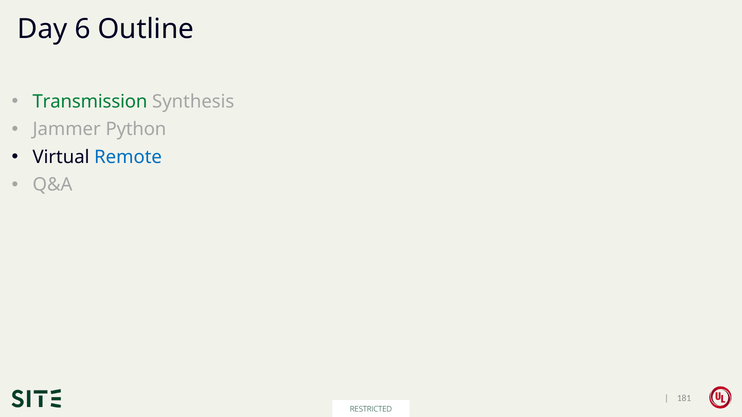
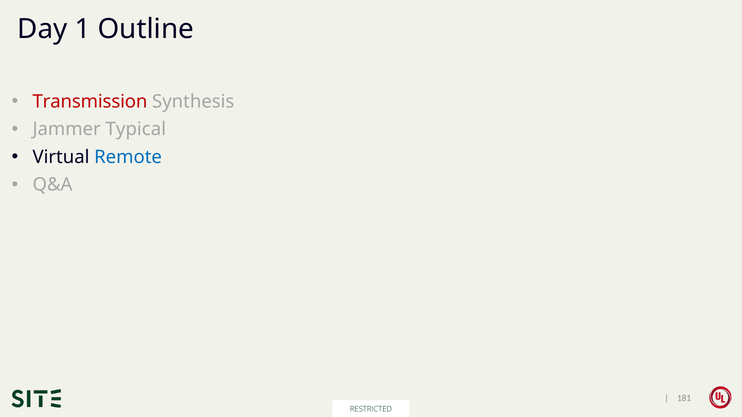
6: 6 -> 1
Transmission colour: green -> red
Python: Python -> Typical
